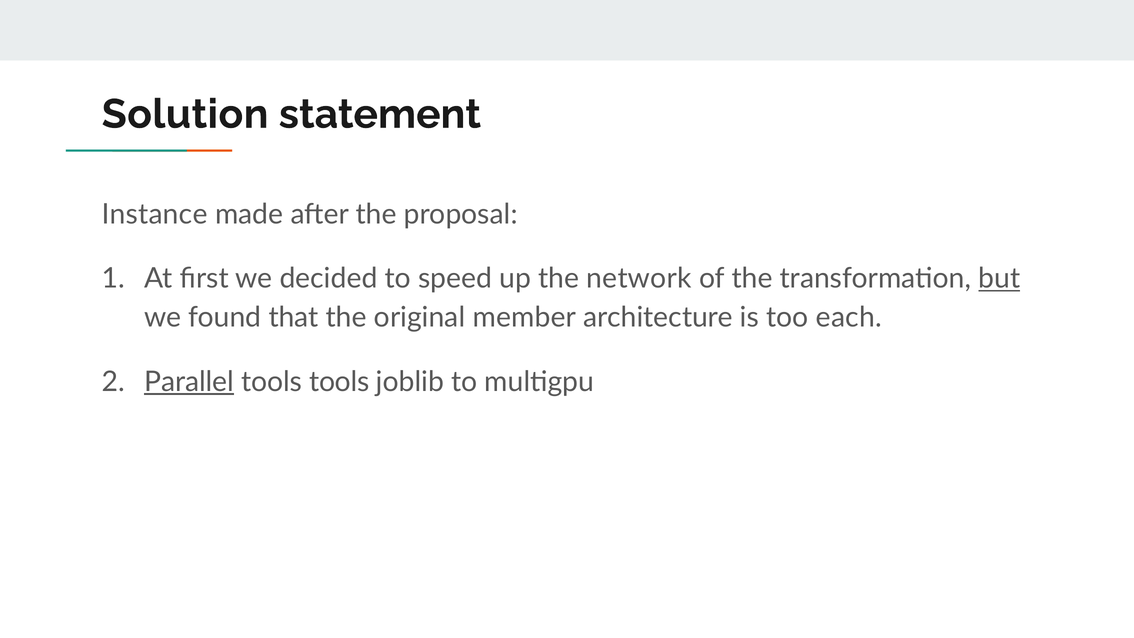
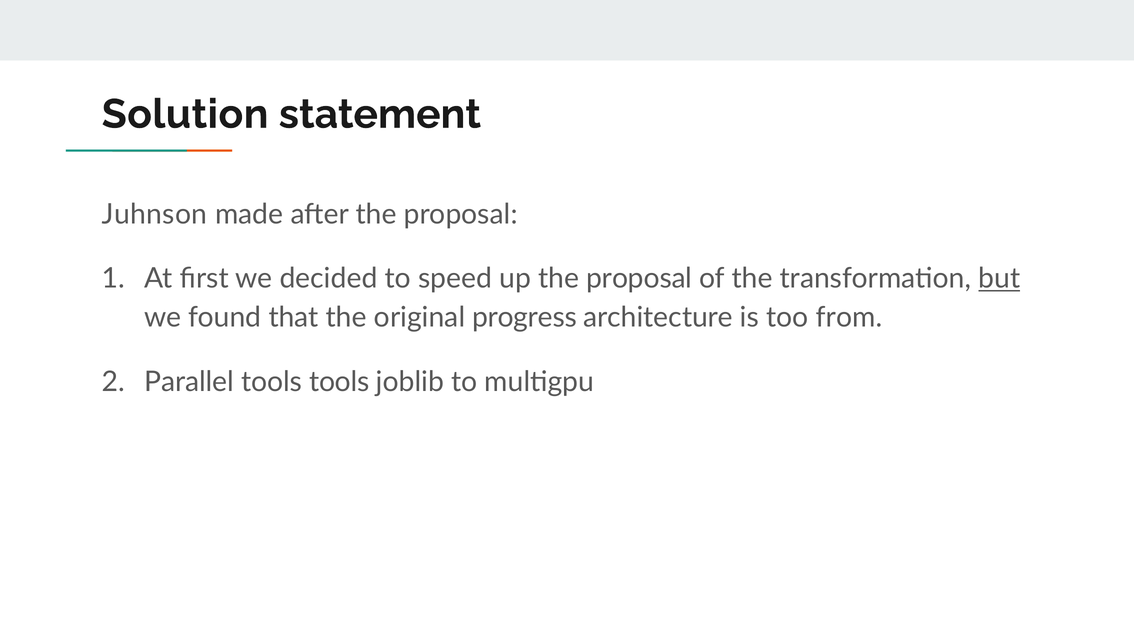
Instance: Instance -> Juhnson
up the network: network -> proposal
member: member -> progress
each: each -> from
Parallel underline: present -> none
